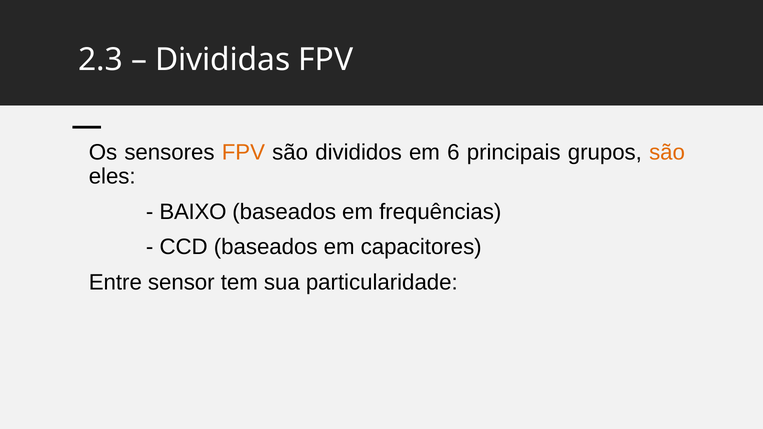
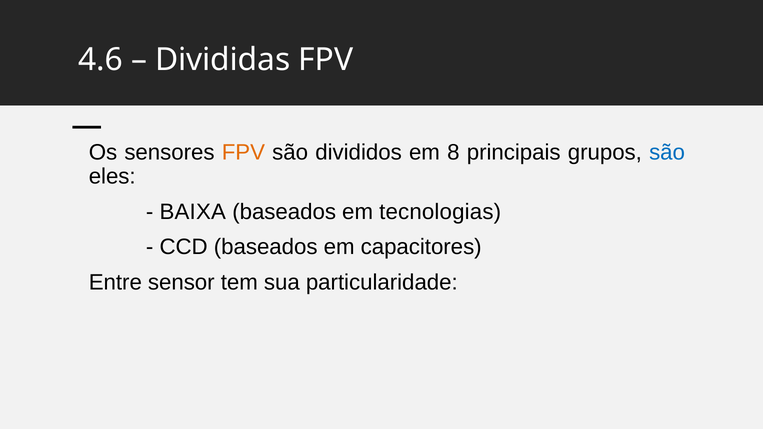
2.3: 2.3 -> 4.6
6: 6 -> 8
são at (667, 152) colour: orange -> blue
BAIXO: BAIXO -> BAIXA
frequências: frequências -> tecnologias
